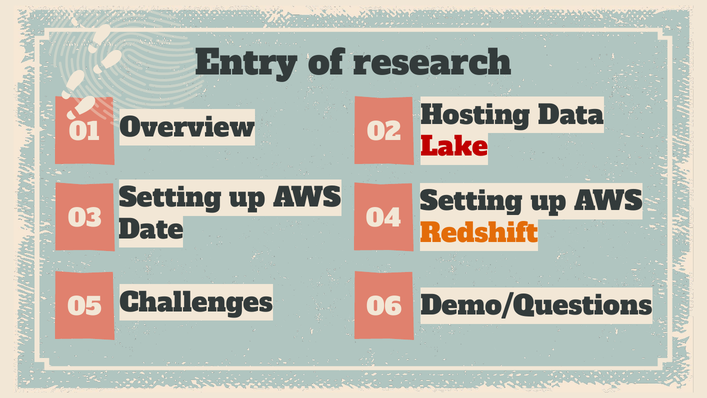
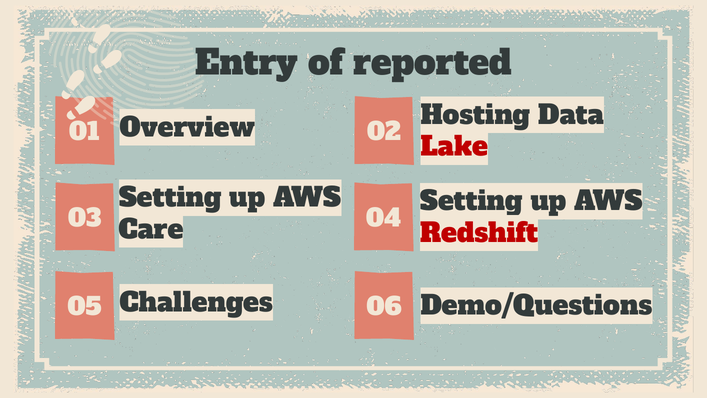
research: research -> reported
Date: Date -> Care
Redshift colour: orange -> red
